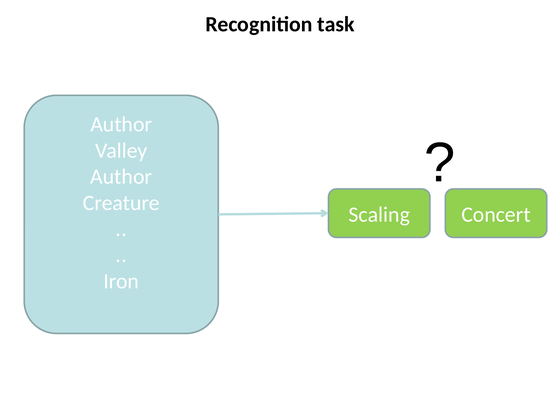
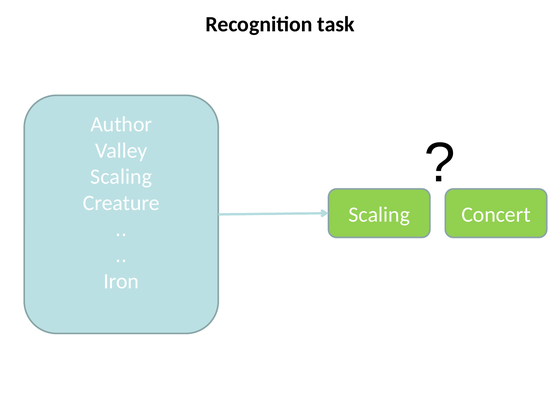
Author at (121, 177): Author -> Scaling
